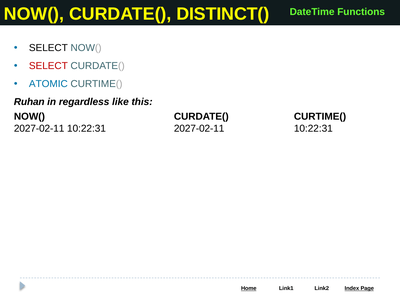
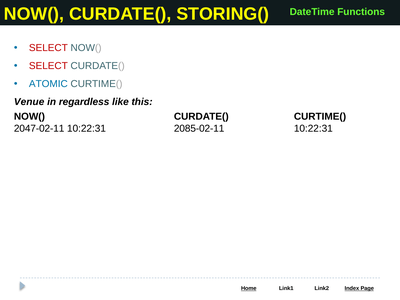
DISTINCT(: DISTINCT( -> STORING(
SELECT at (48, 48) colour: black -> red
Ruhan: Ruhan -> Venue
2027-02-11 at (39, 129): 2027-02-11 -> 2047-02-11
10:22:31 2027-02-11: 2027-02-11 -> 2085-02-11
